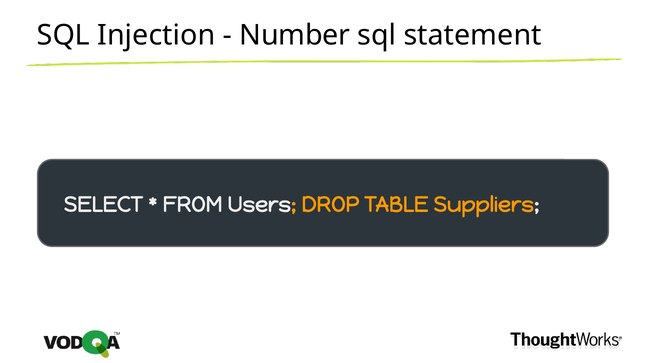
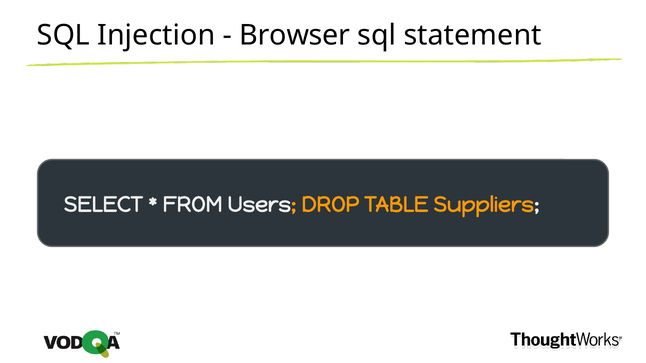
Number: Number -> Browser
